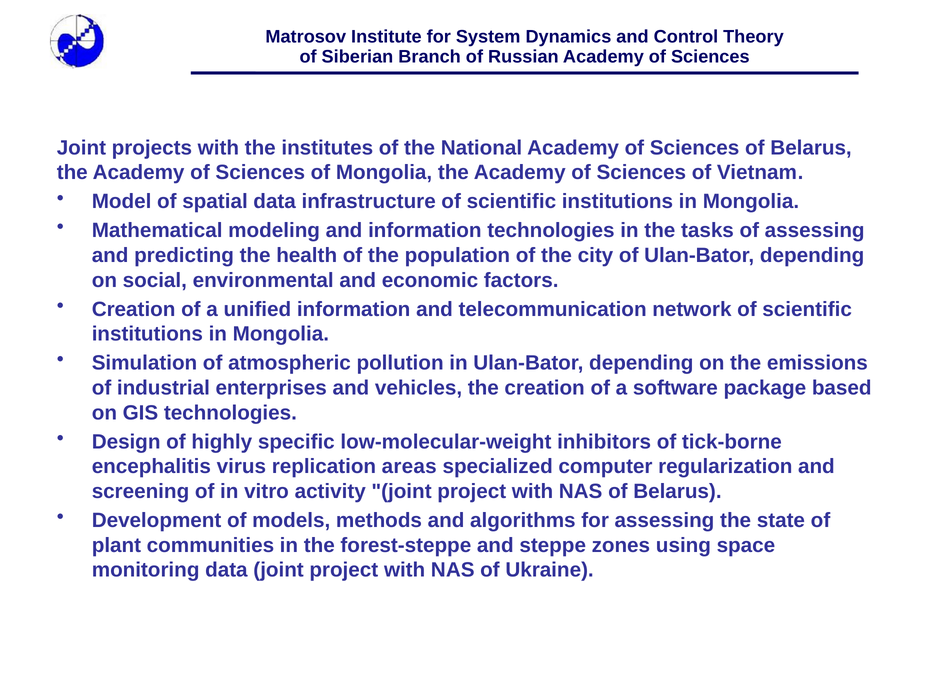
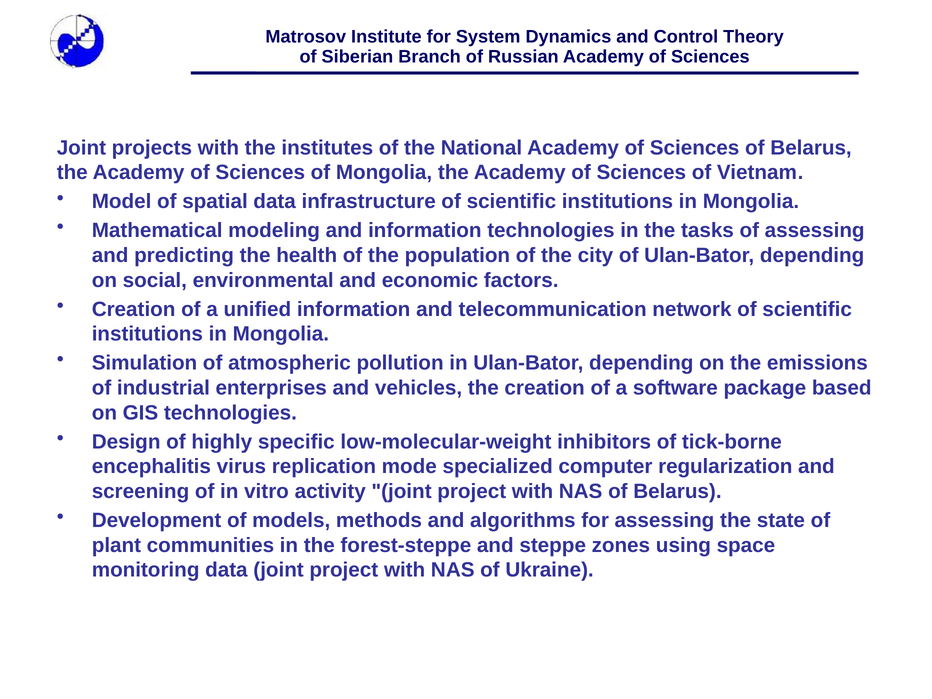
areas: areas -> mode
